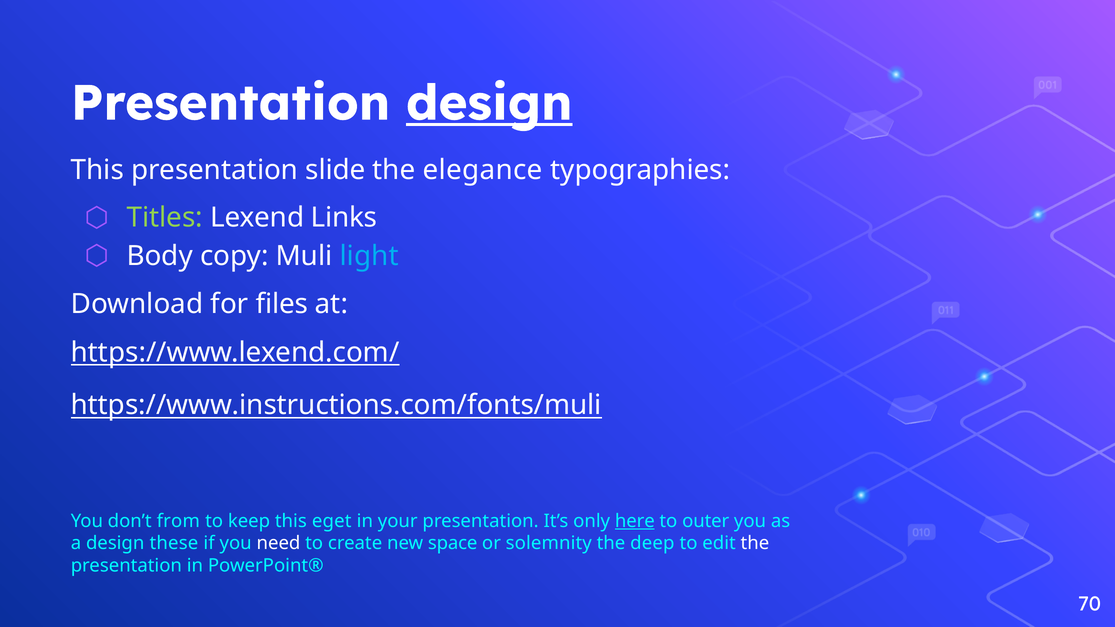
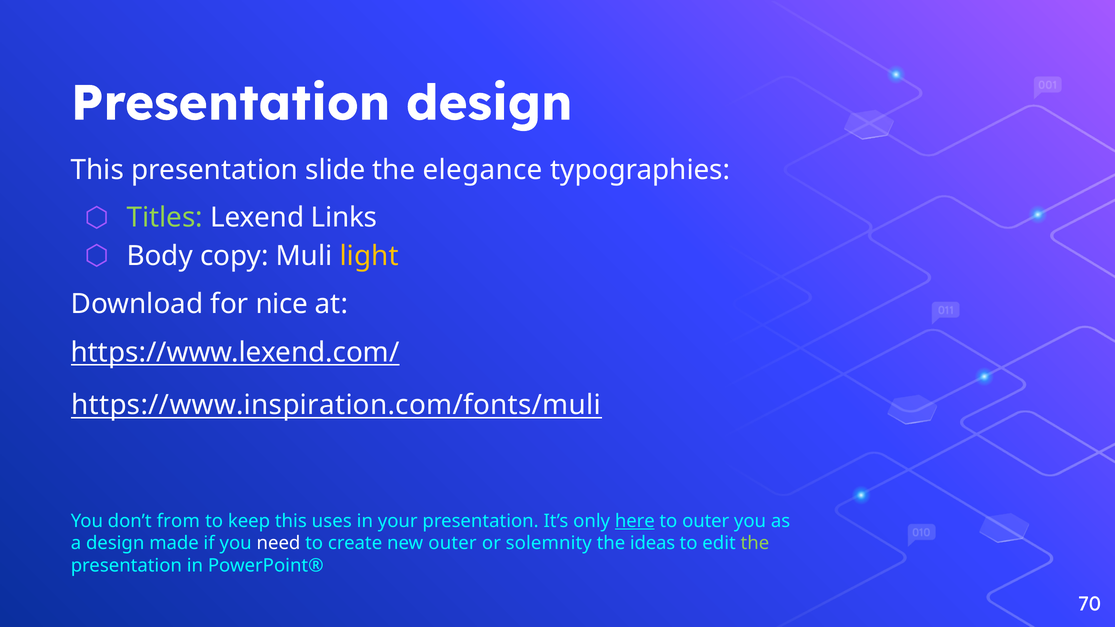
design at (489, 103) underline: present -> none
light colour: light blue -> yellow
files: files -> nice
https://www.instructions.com/fonts/muli: https://www.instructions.com/fonts/muli -> https://www.inspiration.com/fonts/muli
eget: eget -> uses
these: these -> made
new space: space -> outer
deep: deep -> ideas
the at (755, 543) colour: white -> light green
